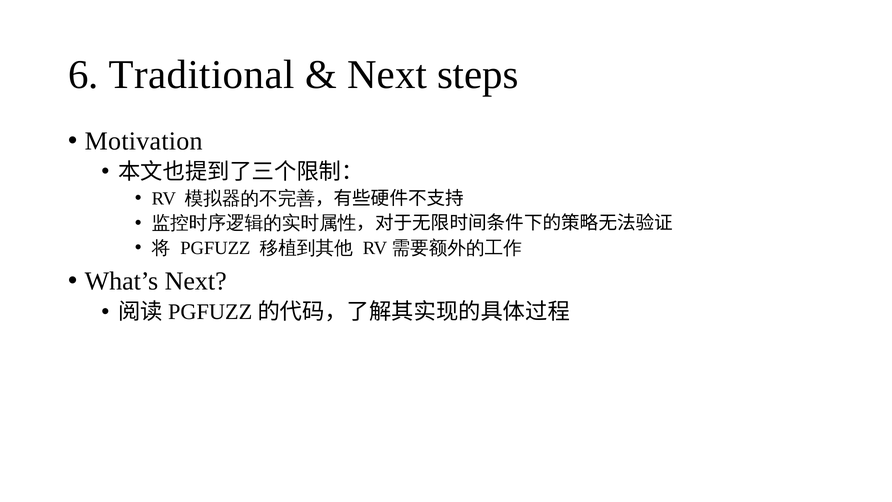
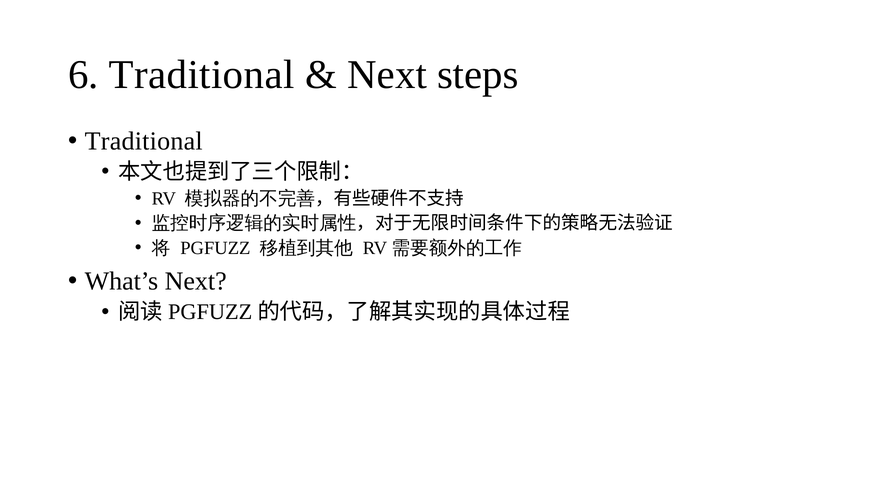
Motivation at (144, 141): Motivation -> Traditional
